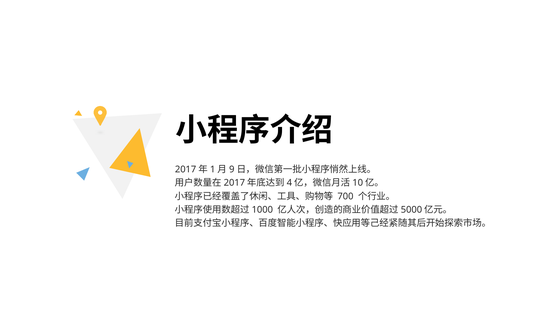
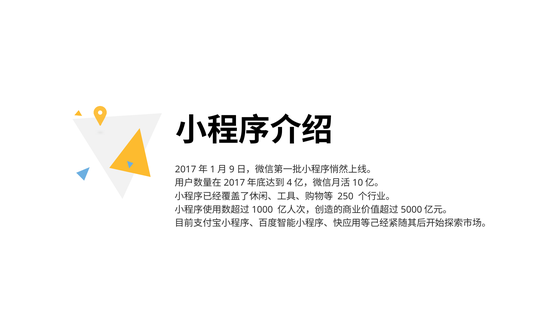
700: 700 -> 250
